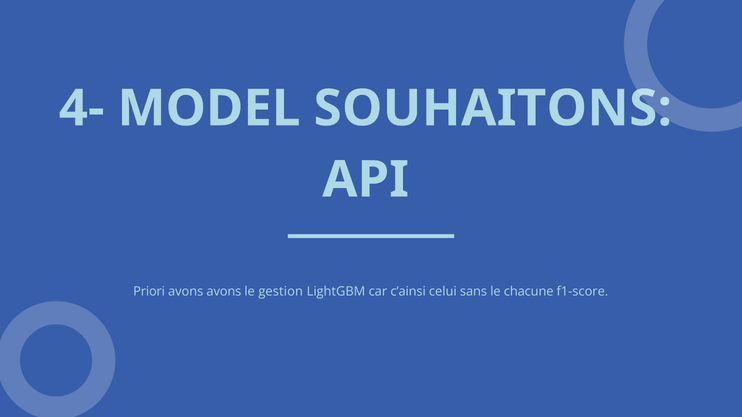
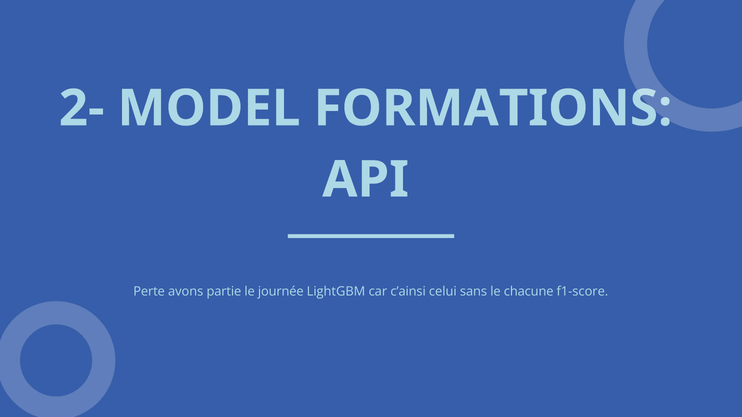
4-: 4- -> 2-
SOUHAITONS: SOUHAITONS -> FORMATIONS
Priori: Priori -> Perte
avons avons: avons -> partie
gestion: gestion -> journée
